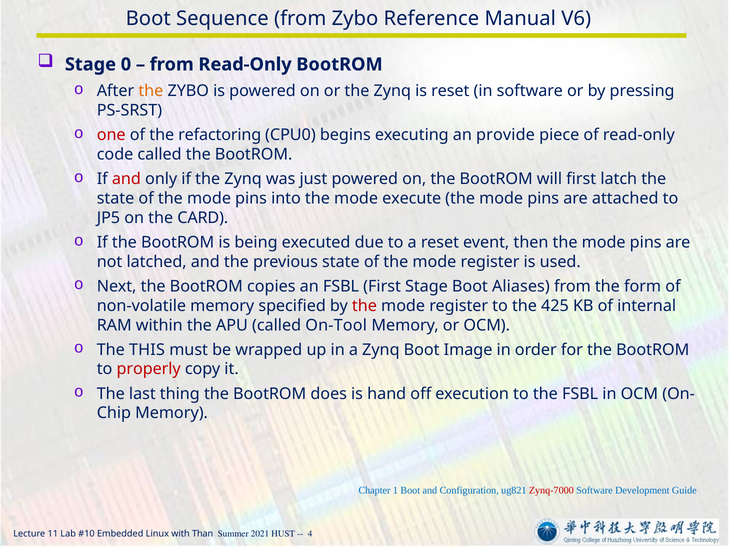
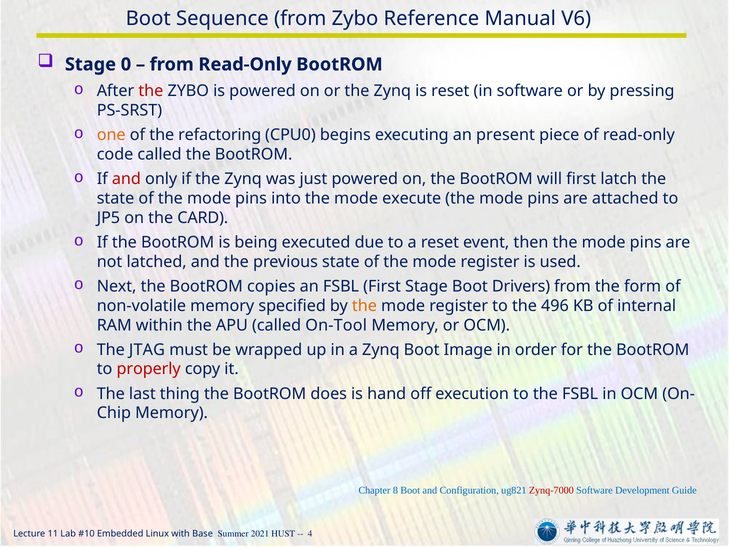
the at (151, 91) colour: orange -> red
one colour: red -> orange
provide: provide -> present
Aliases: Aliases -> Drivers
the at (364, 306) colour: red -> orange
425: 425 -> 496
THIS: THIS -> JTAG
1: 1 -> 8
Than: Than -> Base
